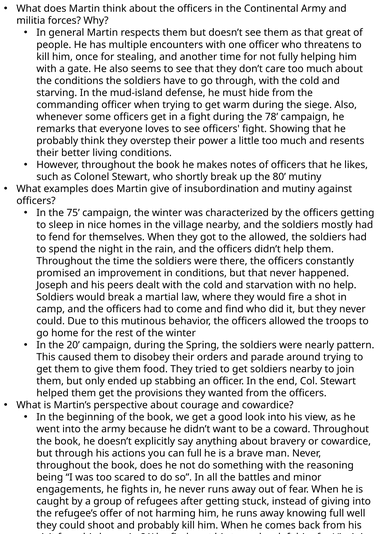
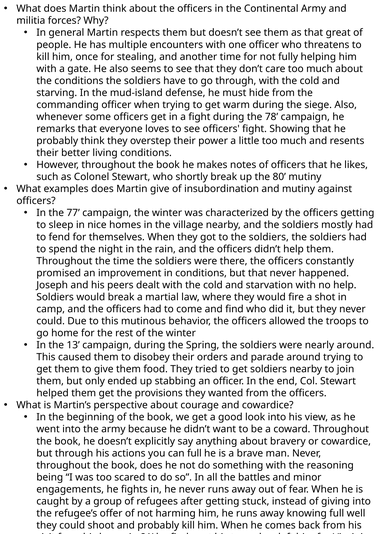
75: 75 -> 77
to the allowed: allowed -> soldiers
20: 20 -> 13
nearly pattern: pattern -> around
